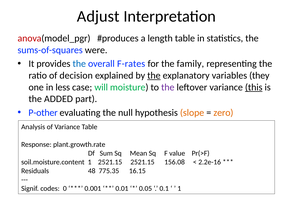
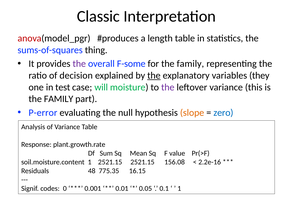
Adjust: Adjust -> Classic
were: were -> thing
the at (79, 64) colour: blue -> purple
F-rates: F-rates -> F-some
less: less -> test
this underline: present -> none
ADDED at (58, 99): ADDED -> FAMILY
P-other: P-other -> P-error
zero colour: orange -> blue
